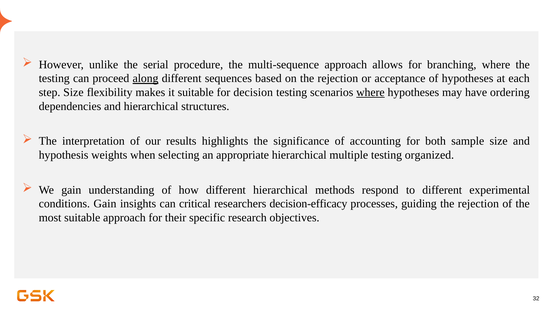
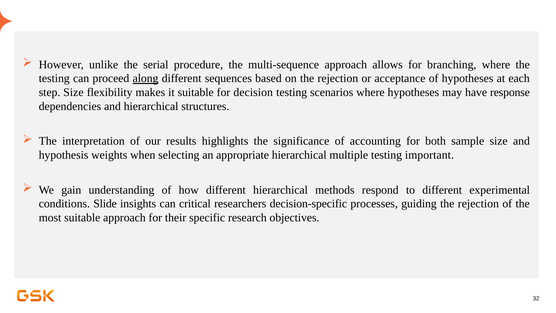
where at (370, 92) underline: present -> none
ordering: ordering -> response
organized: organized -> important
conditions Gain: Gain -> Slide
decision-efficacy: decision-efficacy -> decision-specific
